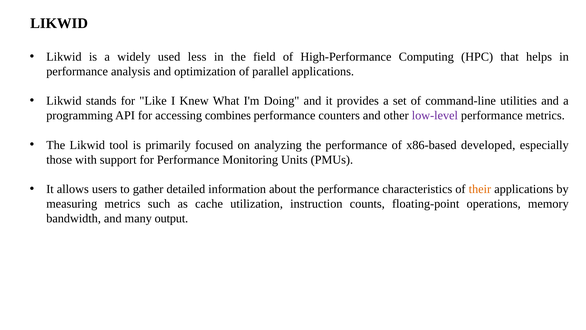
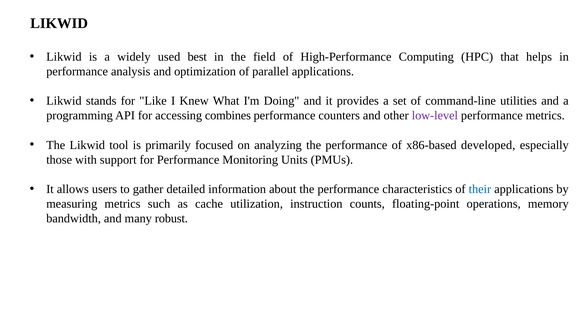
less: less -> best
their colour: orange -> blue
output: output -> robust
